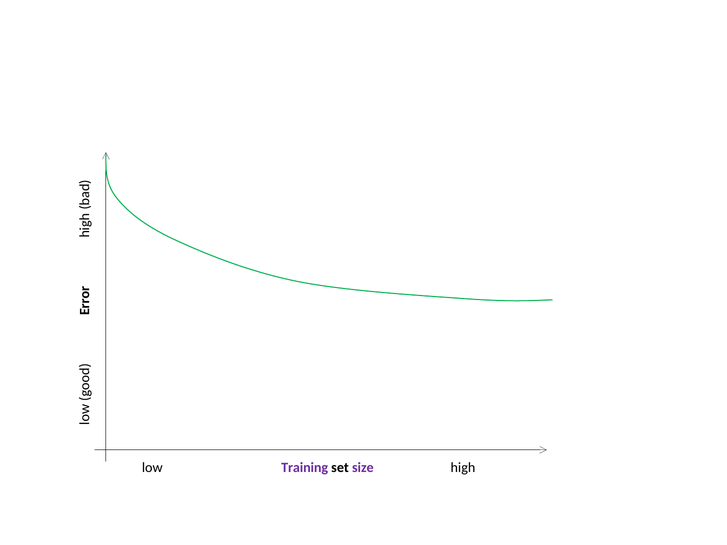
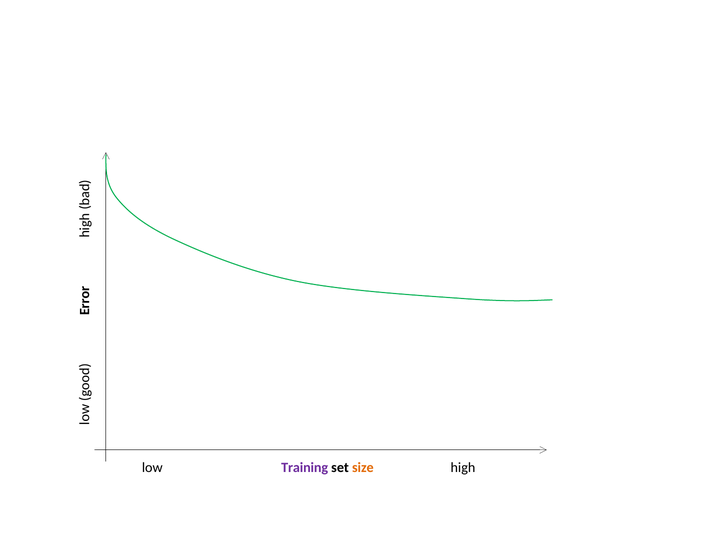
size colour: purple -> orange
